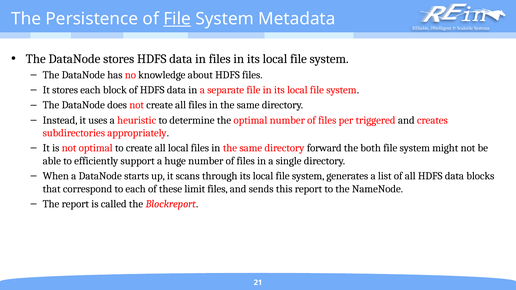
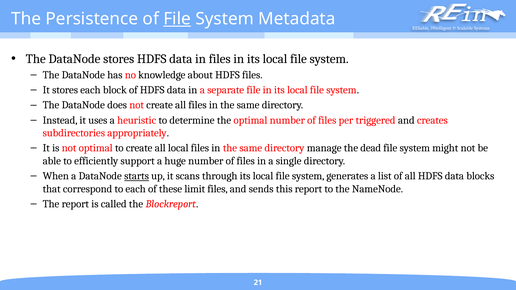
forward: forward -> manage
both: both -> dead
starts underline: none -> present
